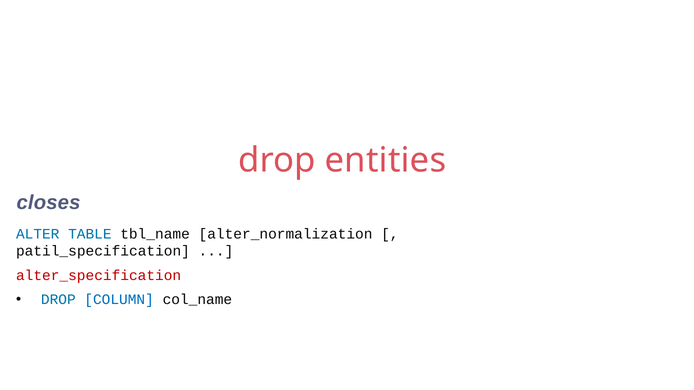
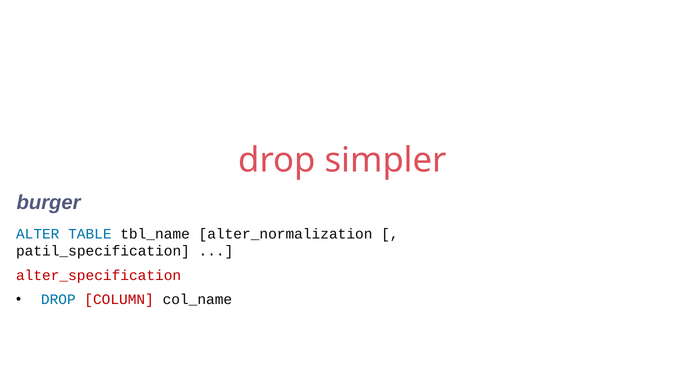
entities: entities -> simpler
closes: closes -> burger
COLUMN colour: blue -> red
